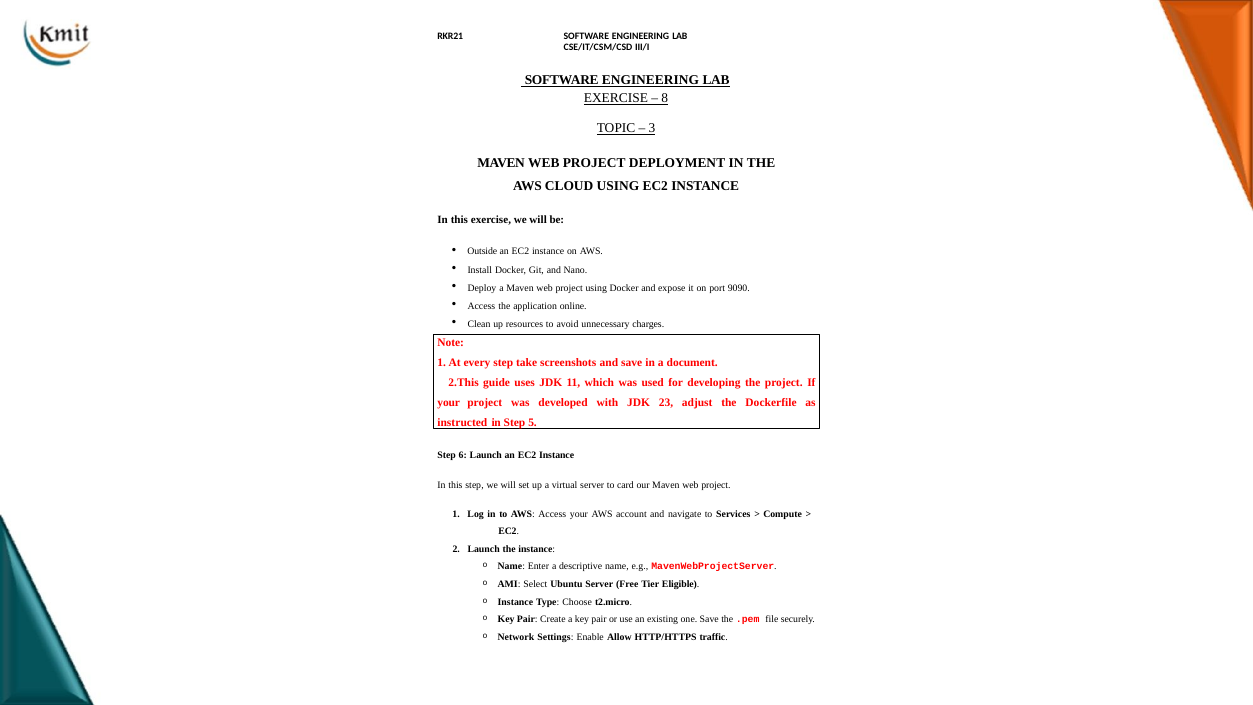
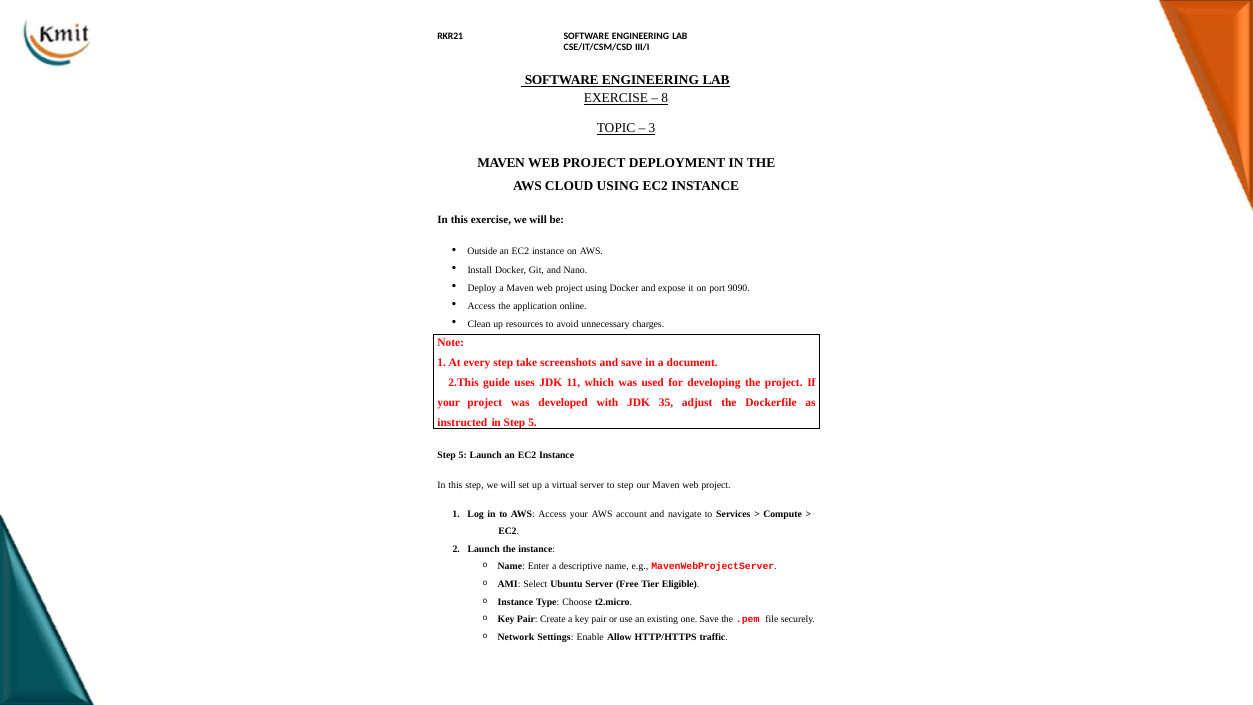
23: 23 -> 35
6 at (463, 455): 6 -> 5
to card: card -> step
